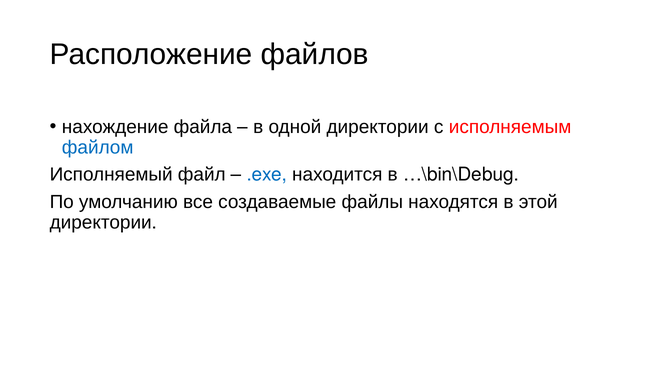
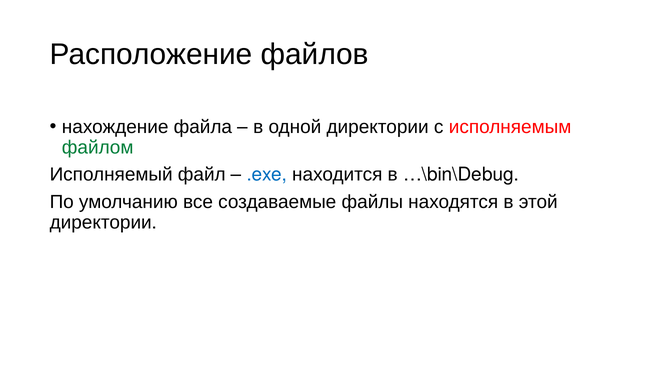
файлом colour: blue -> green
